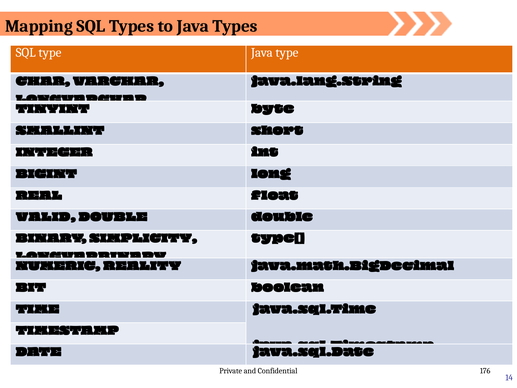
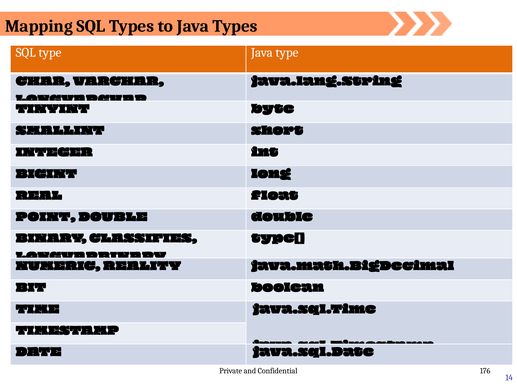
VALID: VALID -> POINT
SIMPLICITY: SIMPLICITY -> CLASSIFIES
